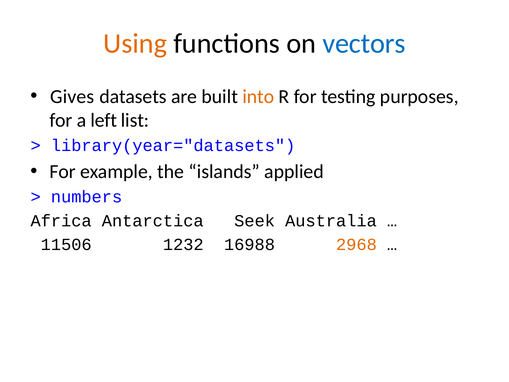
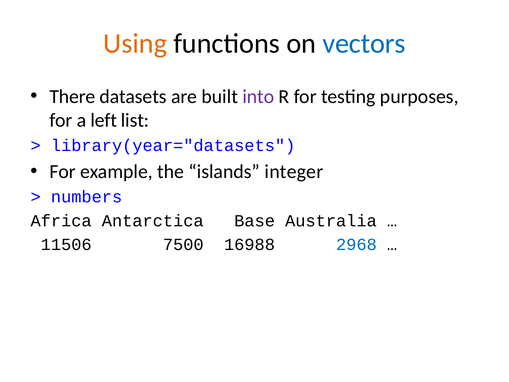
Gives: Gives -> There
into colour: orange -> purple
applied: applied -> integer
Seek: Seek -> Base
1232: 1232 -> 7500
2968 colour: orange -> blue
